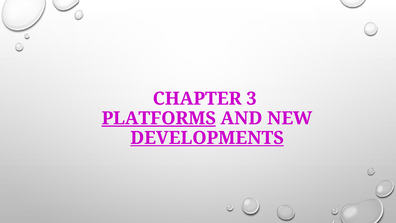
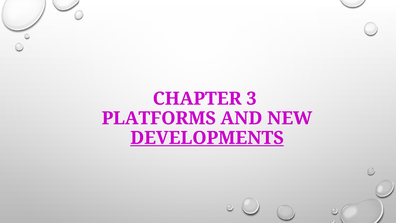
PLATFORMS underline: present -> none
